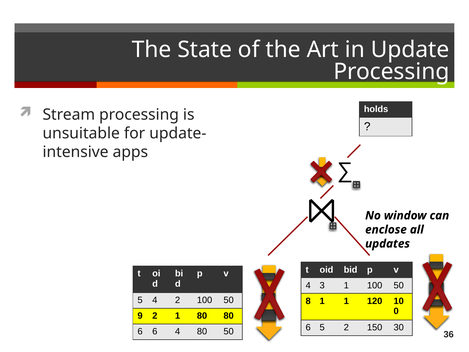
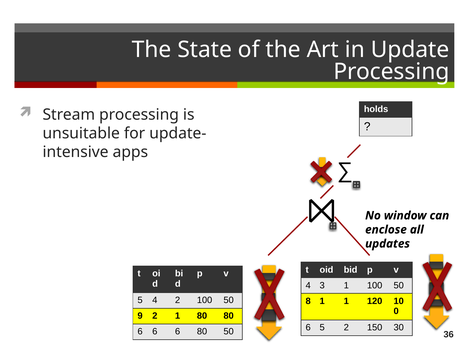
6 6 4: 4 -> 6
